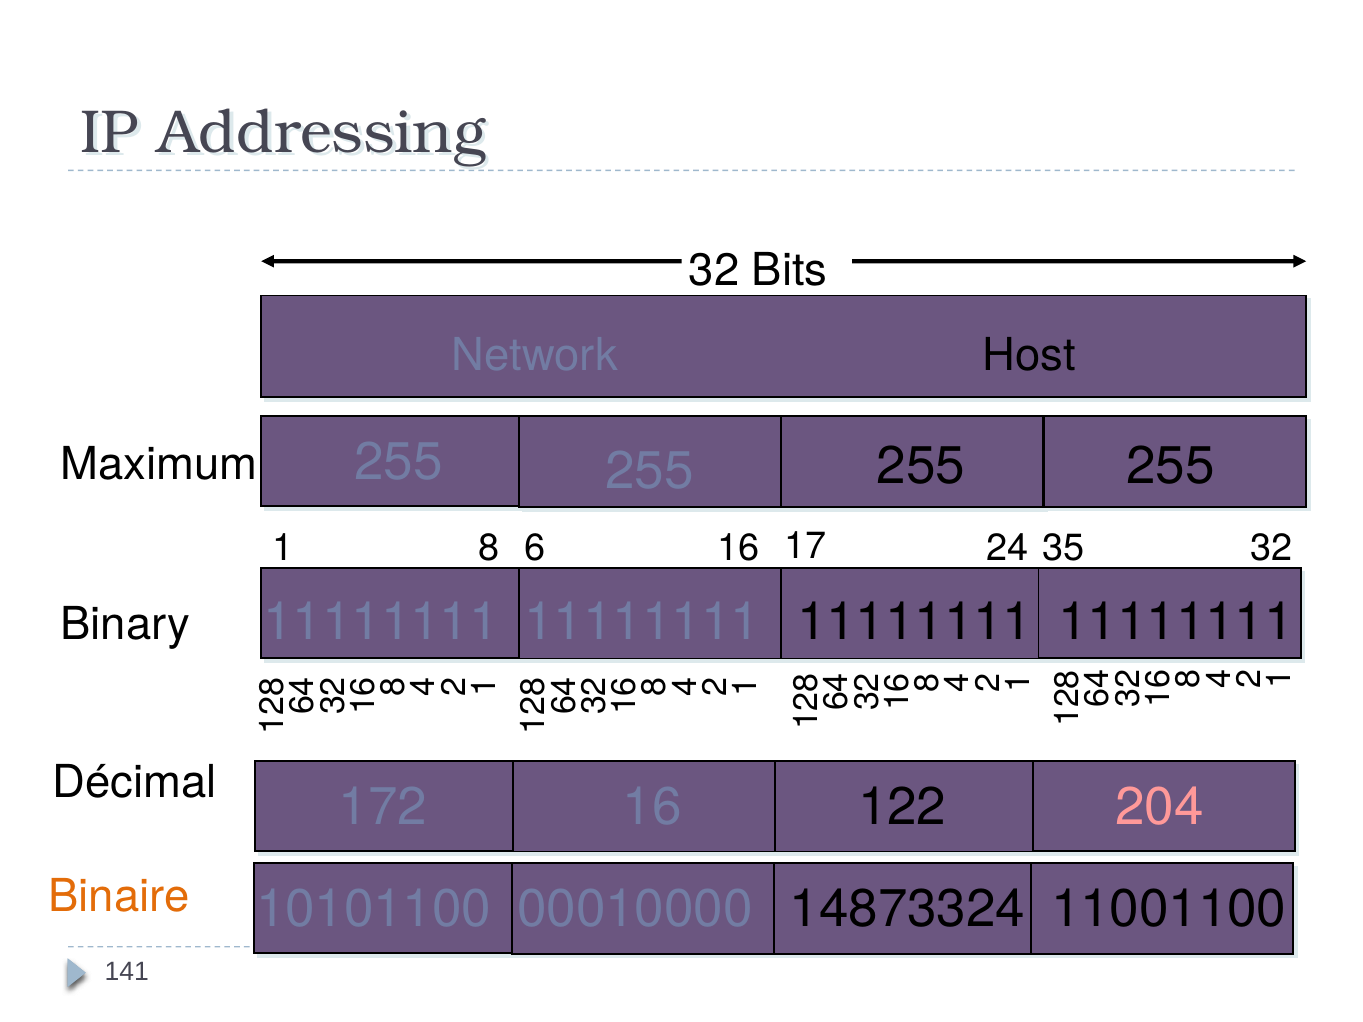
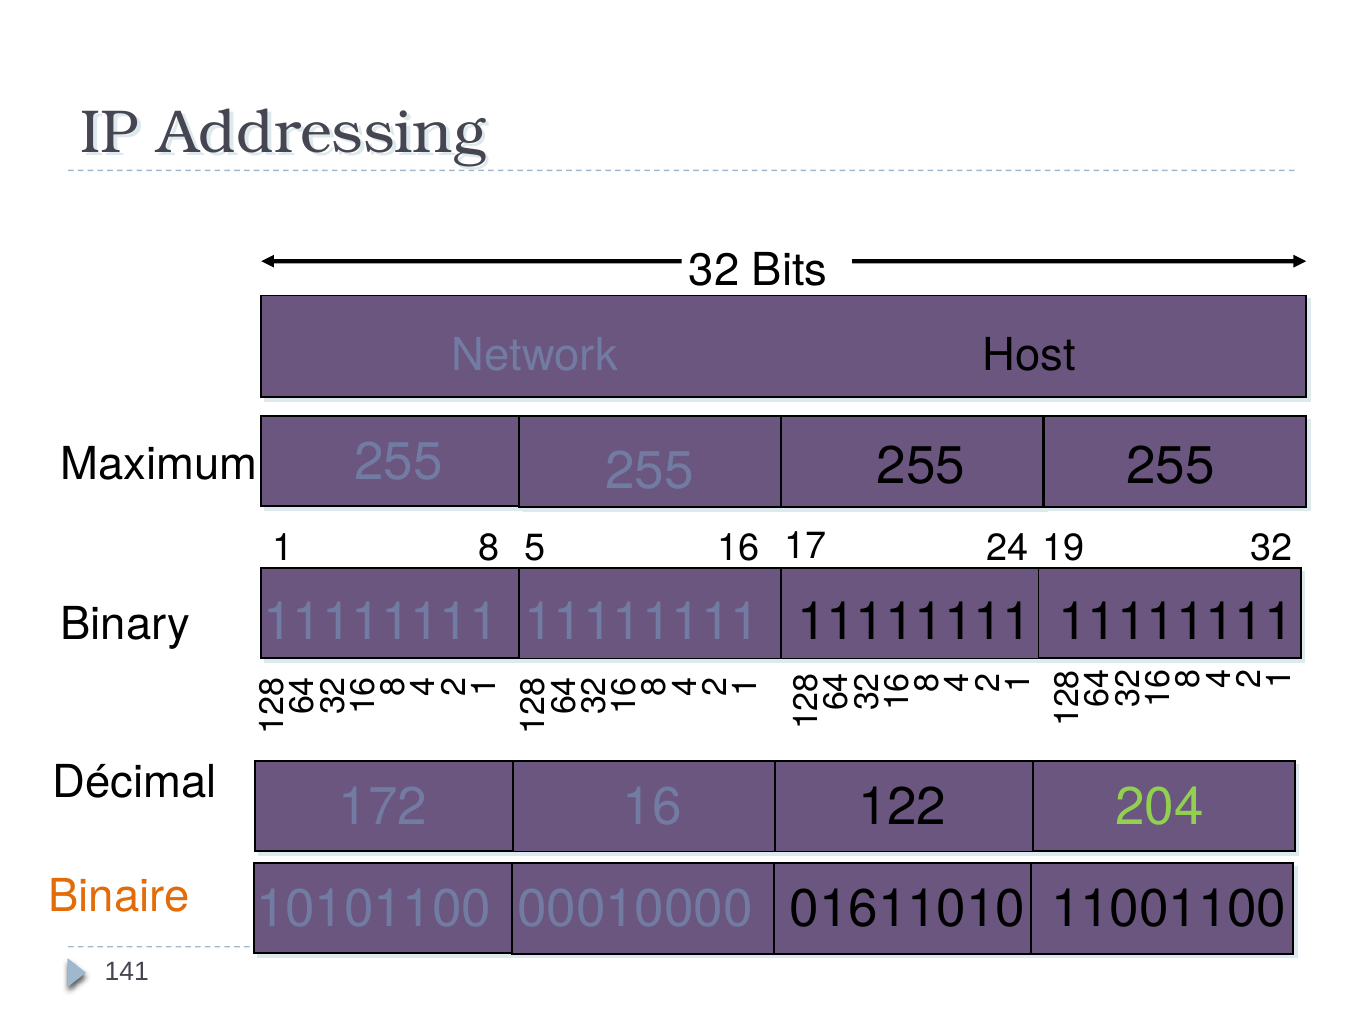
1 8 6: 6 -> 5
35: 35 -> 19
204 colour: pink -> light green
14873324: 14873324 -> 01611010
